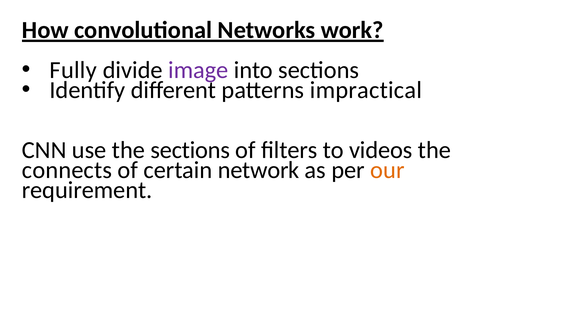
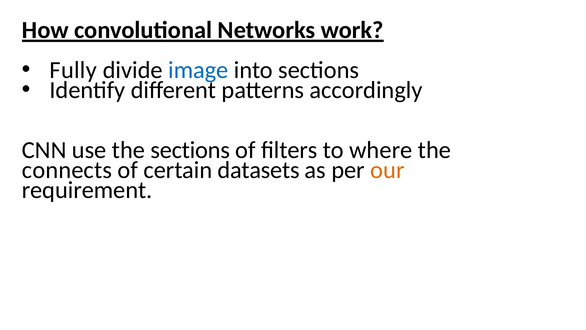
image colour: purple -> blue
impractical: impractical -> accordingly
videos: videos -> where
network: network -> datasets
